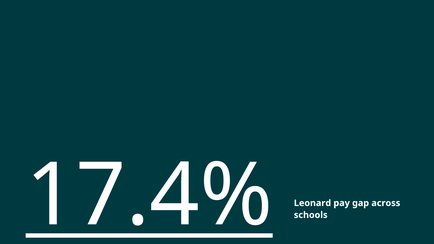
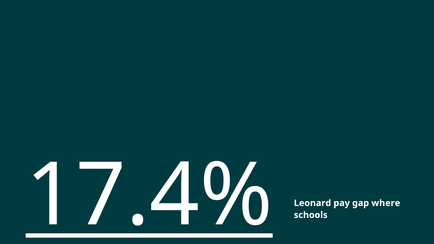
across: across -> where
